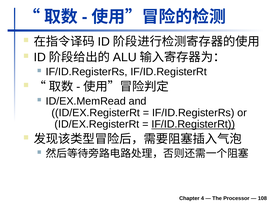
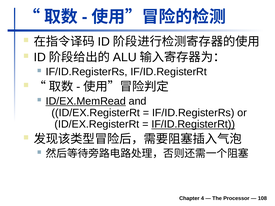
ID/EX.MemRead underline: none -> present
